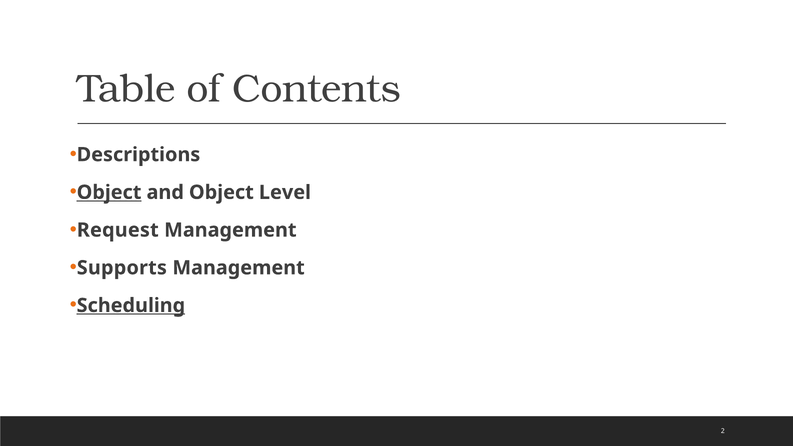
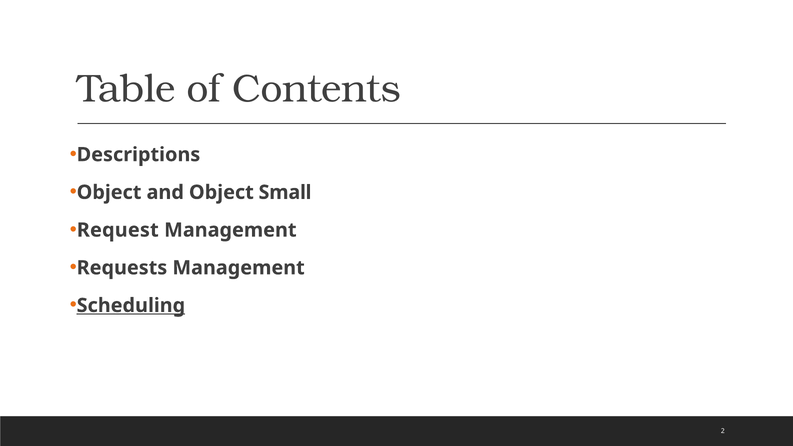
Object at (109, 192) underline: present -> none
Level: Level -> Small
Supports: Supports -> Requests
